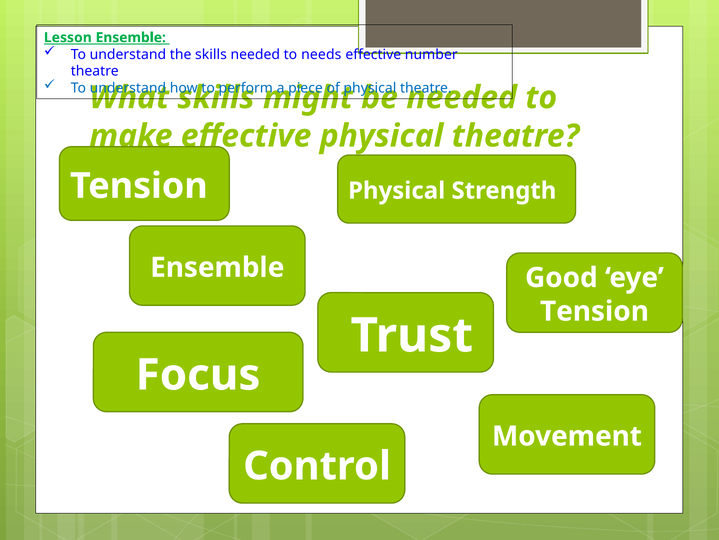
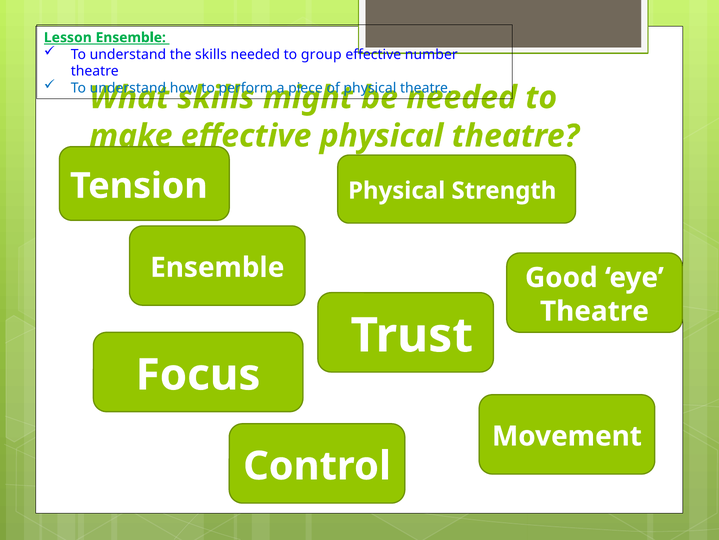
needs: needs -> group
Tension at (594, 311): Tension -> Theatre
